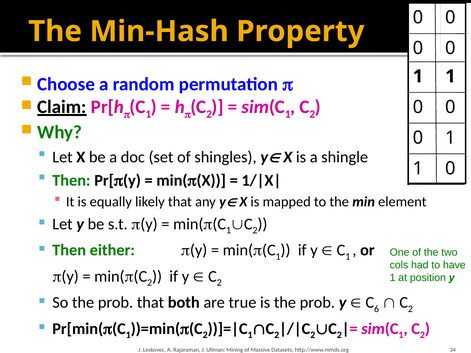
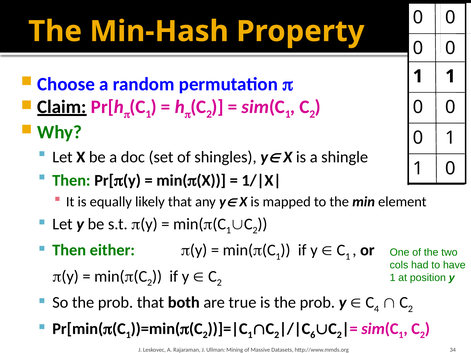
6: 6 -> 4
2 at (313, 335): 2 -> 6
